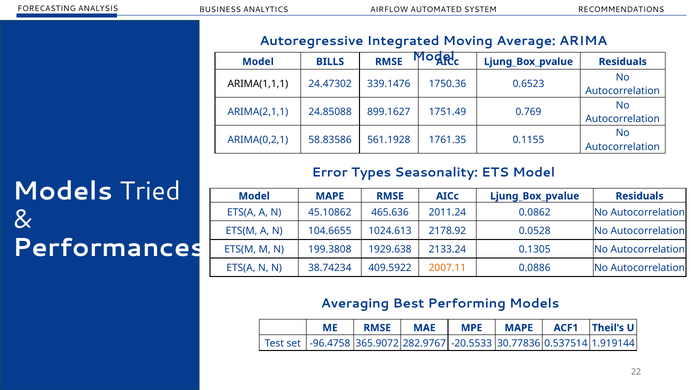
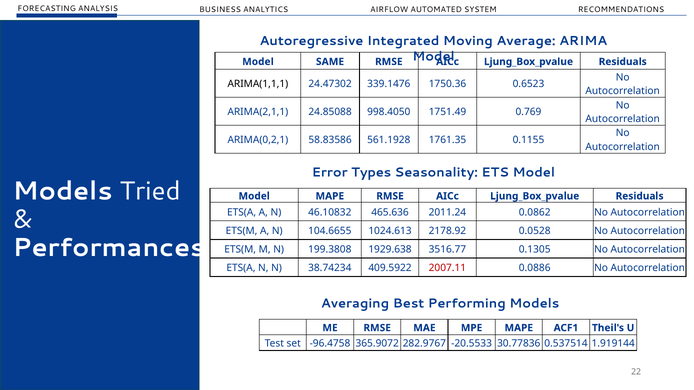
BILLS: BILLS -> SAME
899.1627: 899.1627 -> 998.4050
45.10862: 45.10862 -> 46.10832
2133.24: 2133.24 -> 3516.77
2007.11 colour: orange -> red
